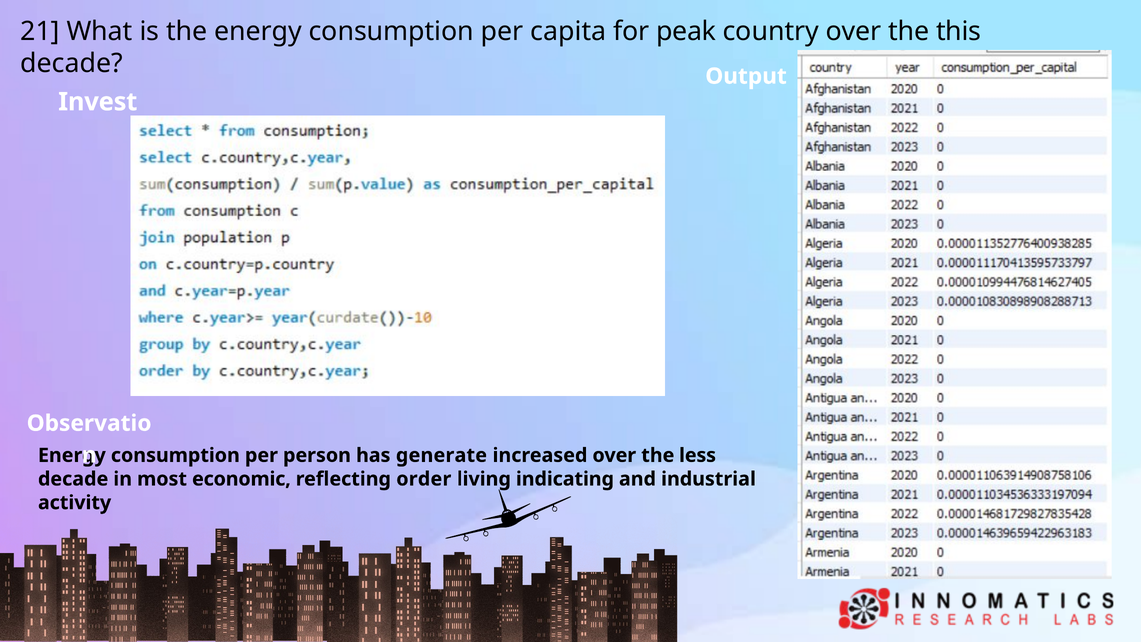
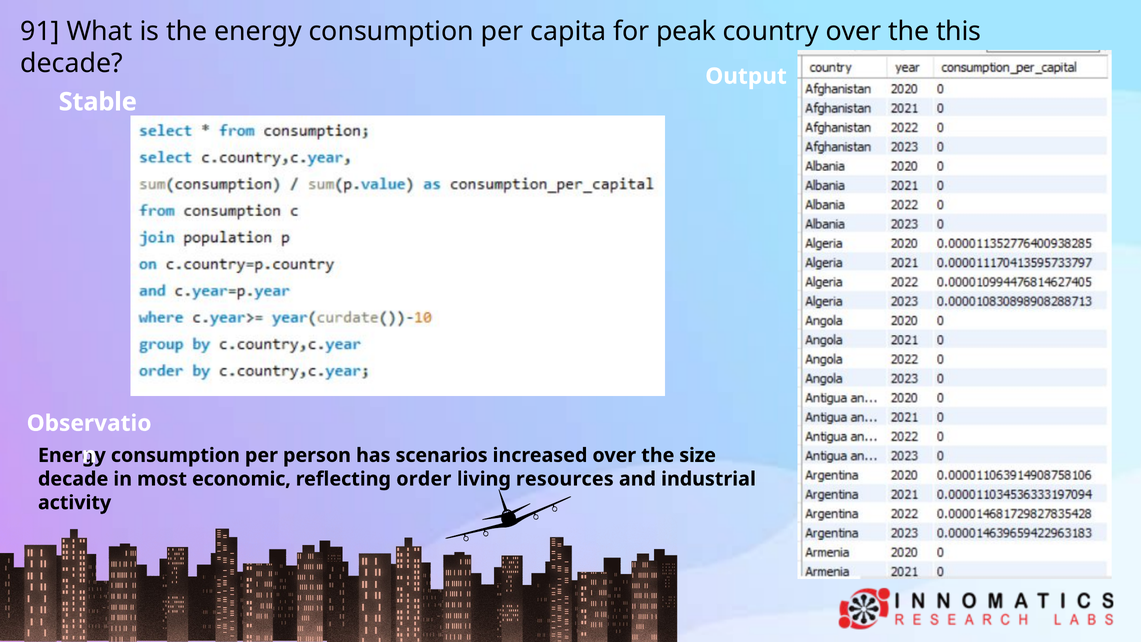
21: 21 -> 91
Invest: Invest -> Stable
generate: generate -> scenarios
less: less -> size
indicating: indicating -> resources
